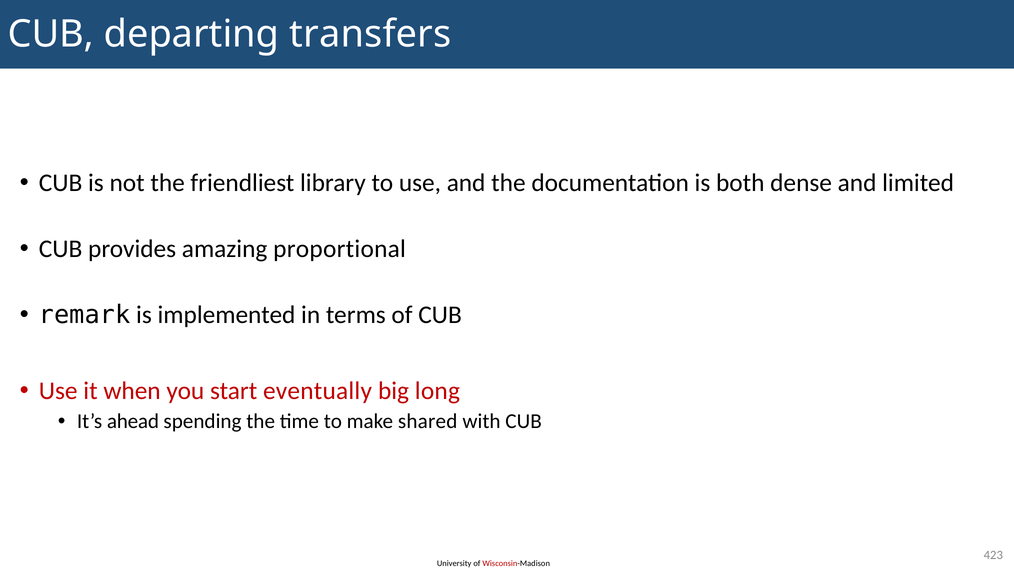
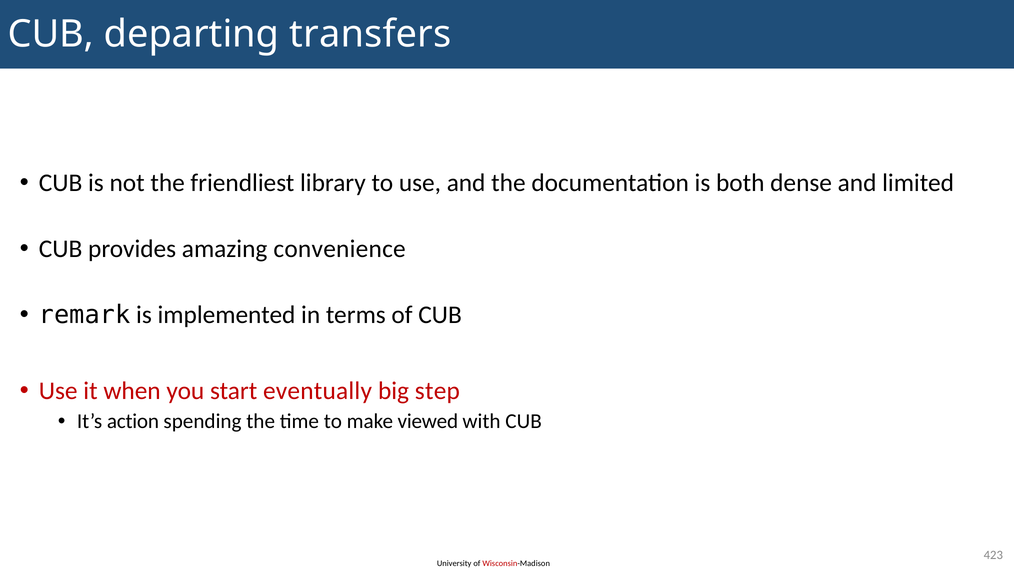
proportional: proportional -> convenience
long: long -> step
ahead: ahead -> action
shared: shared -> viewed
